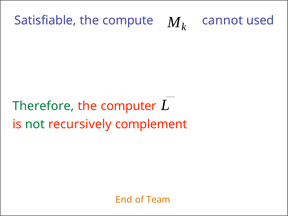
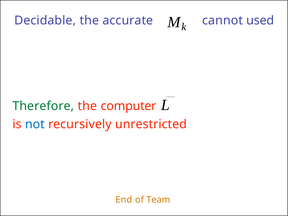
Satisfiable: Satisfiable -> Decidable
compute: compute -> accurate
not colour: green -> blue
complement: complement -> unrestricted
